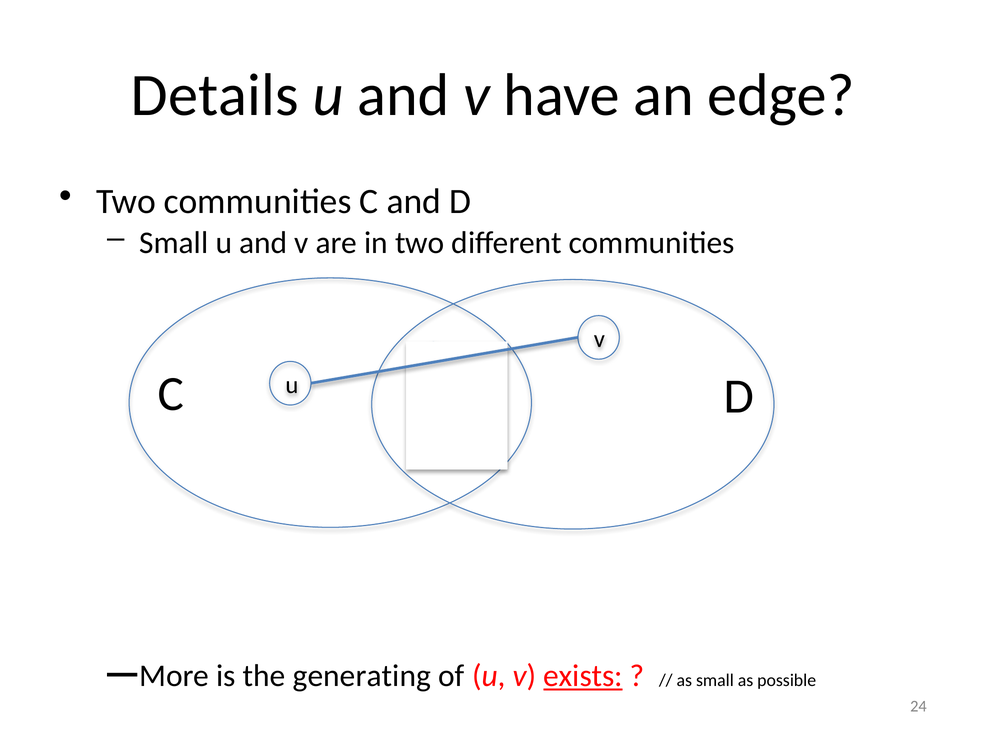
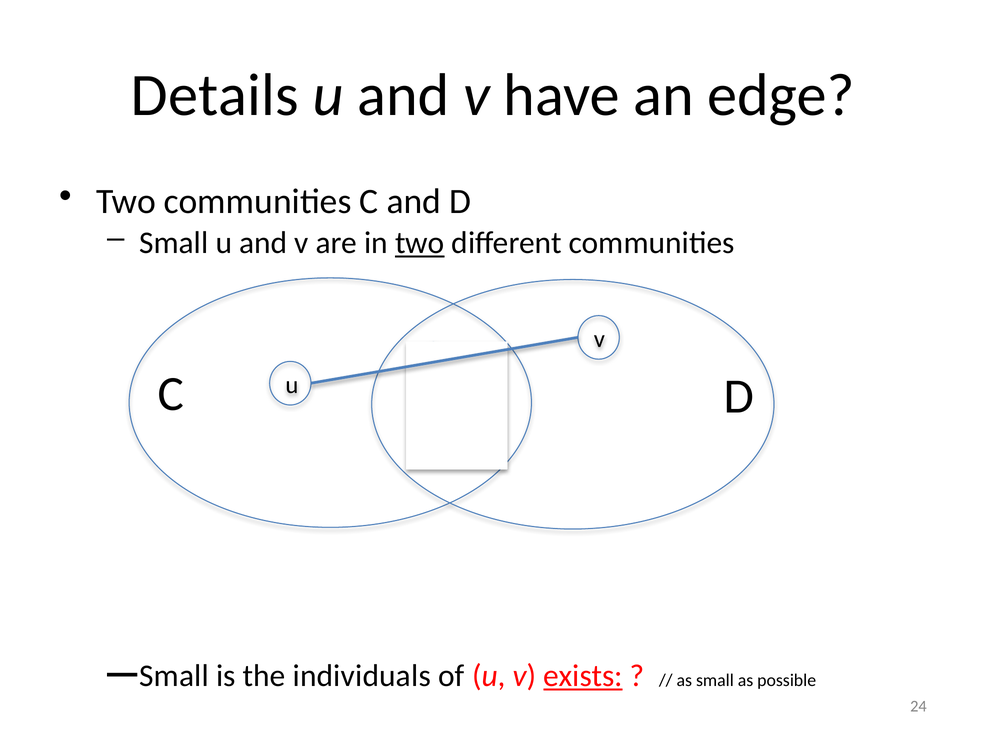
two at (420, 243) underline: none -> present
More at (174, 675): More -> Small
generating: generating -> individuals
